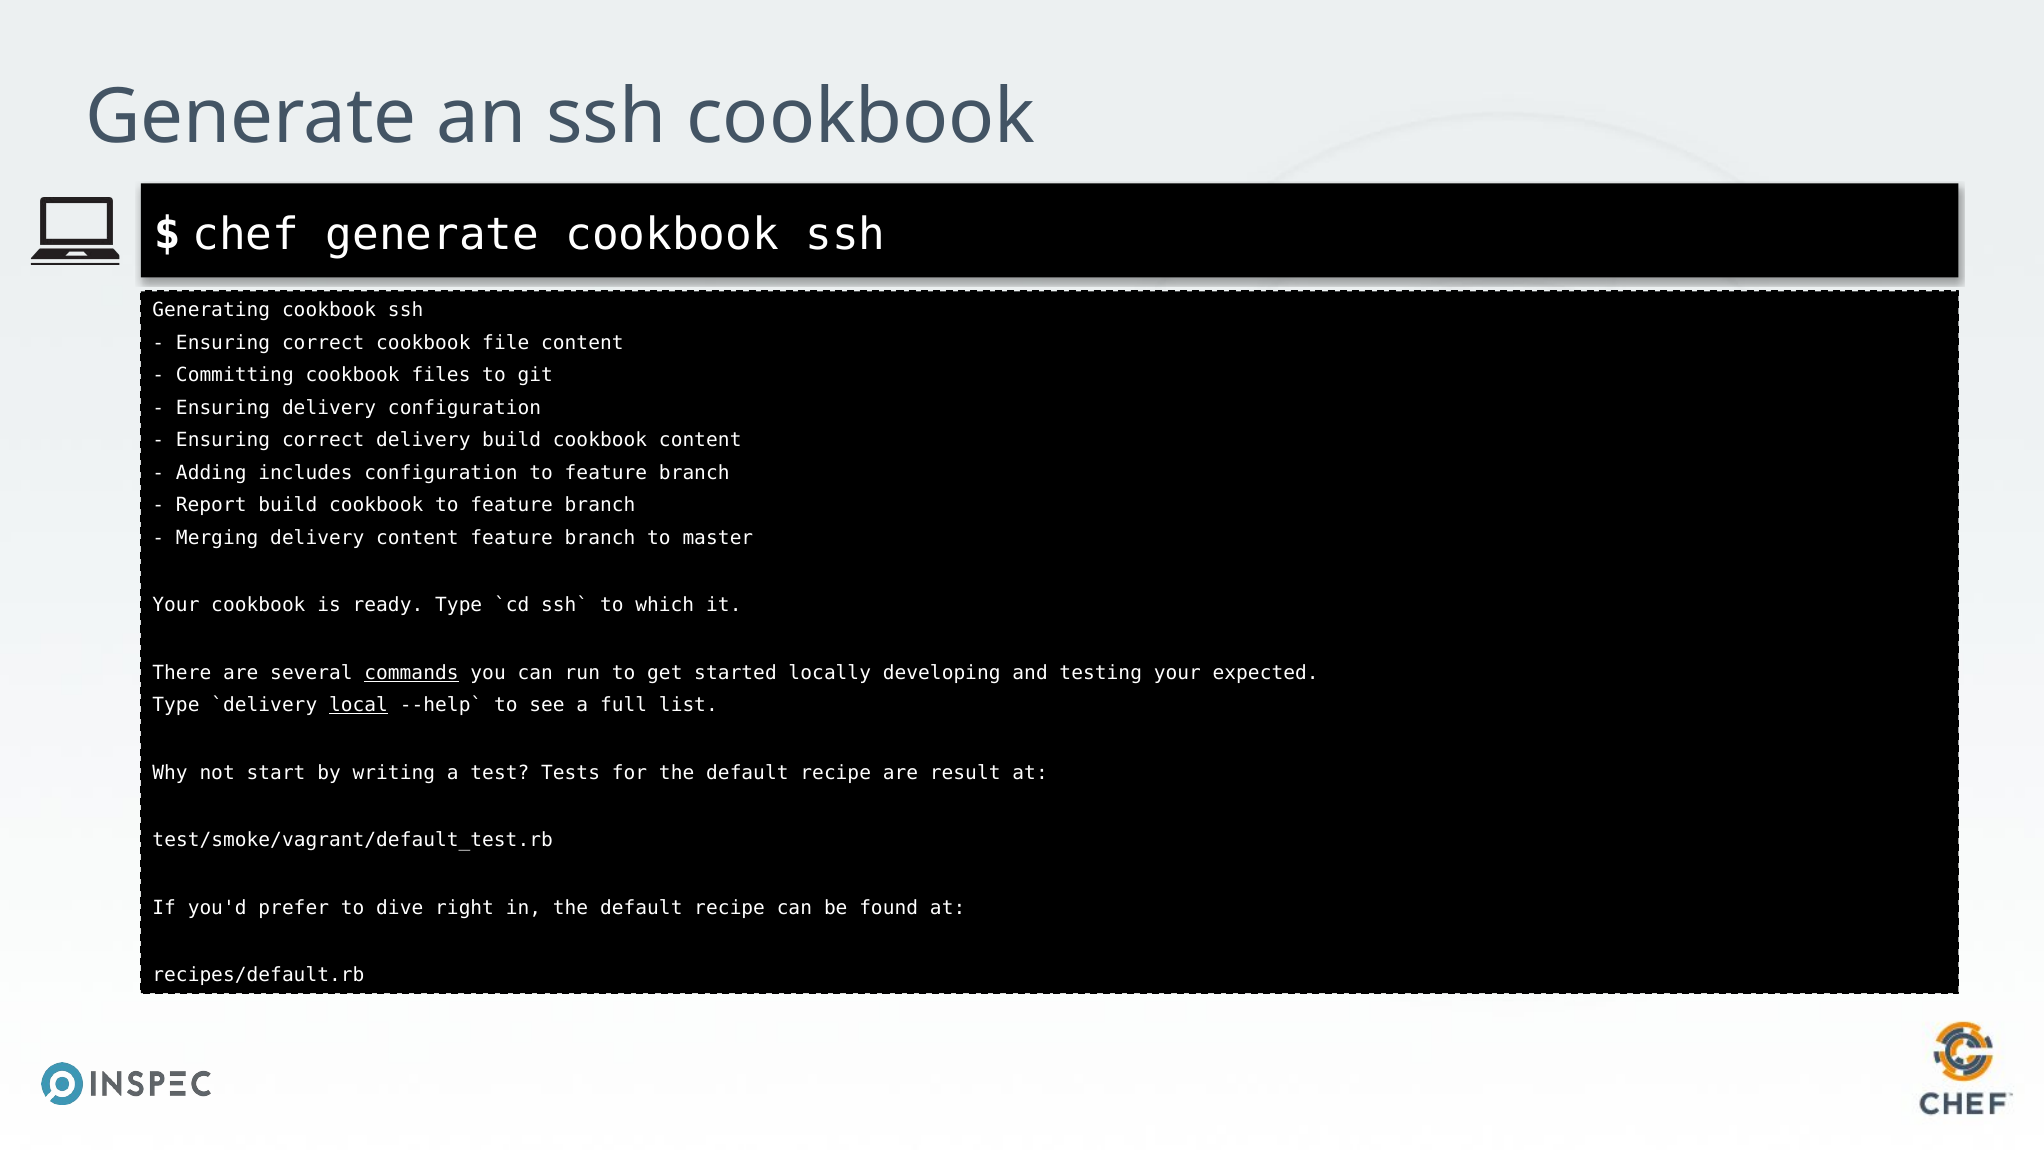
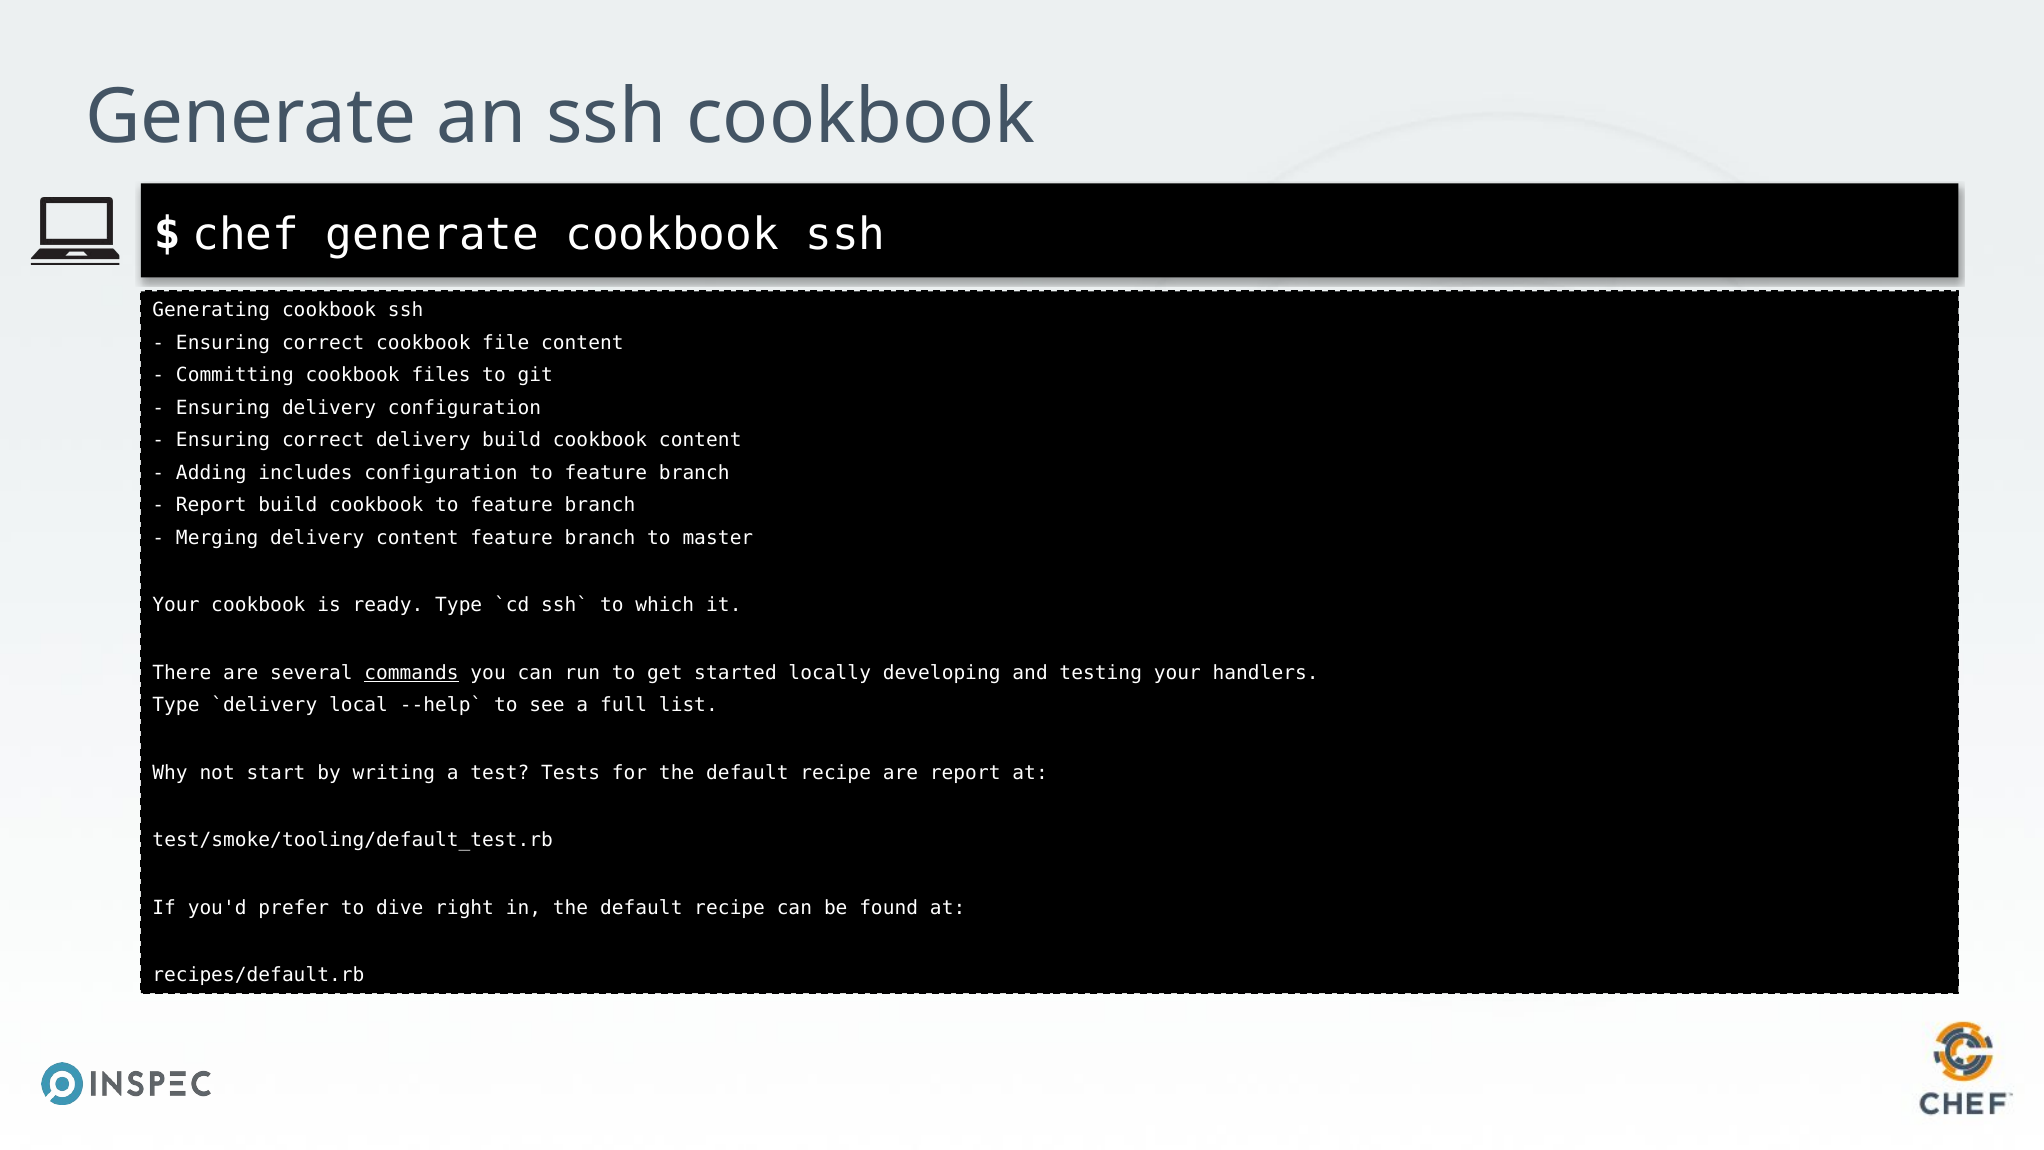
expected: expected -> handlers
local underline: present -> none
are result: result -> report
test/smoke/vagrant/default_test.rb: test/smoke/vagrant/default_test.rb -> test/smoke/tooling/default_test.rb
